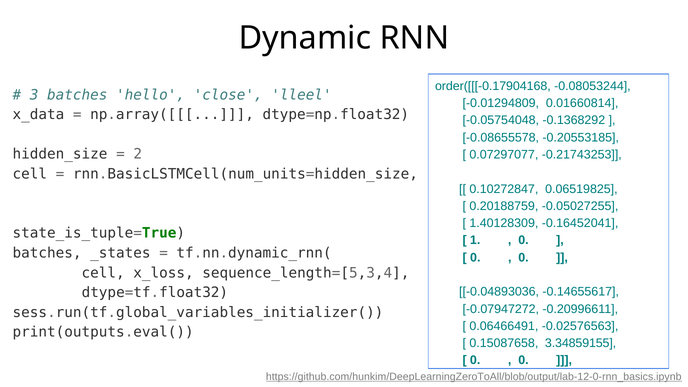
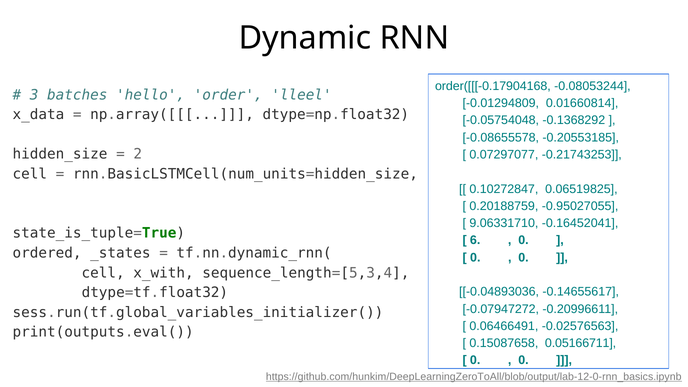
close: close -> order
-0.05027255: -0.05027255 -> -0.95027055
1.40128309: 1.40128309 -> 9.06331710
1: 1 -> 6
batches at (47, 253): batches -> ordered
x_loss: x_loss -> x_with
3.34859155: 3.34859155 -> 0.05166711
